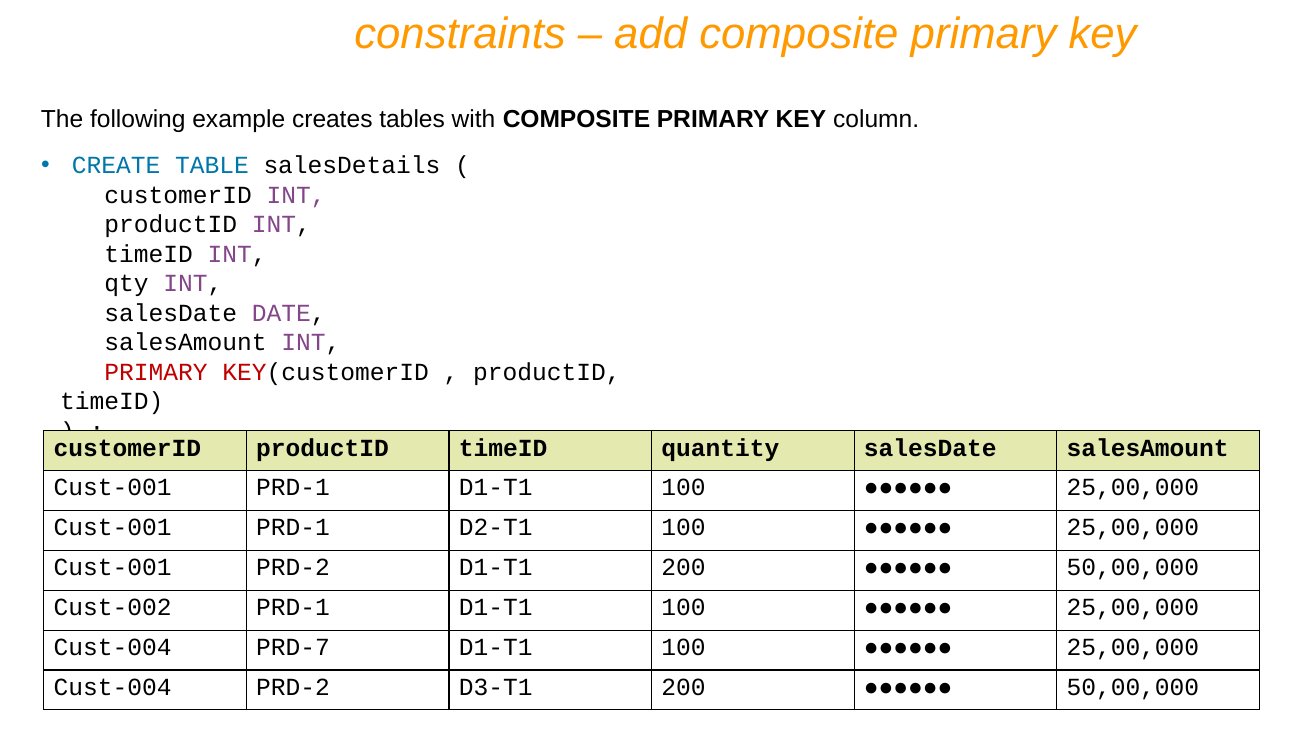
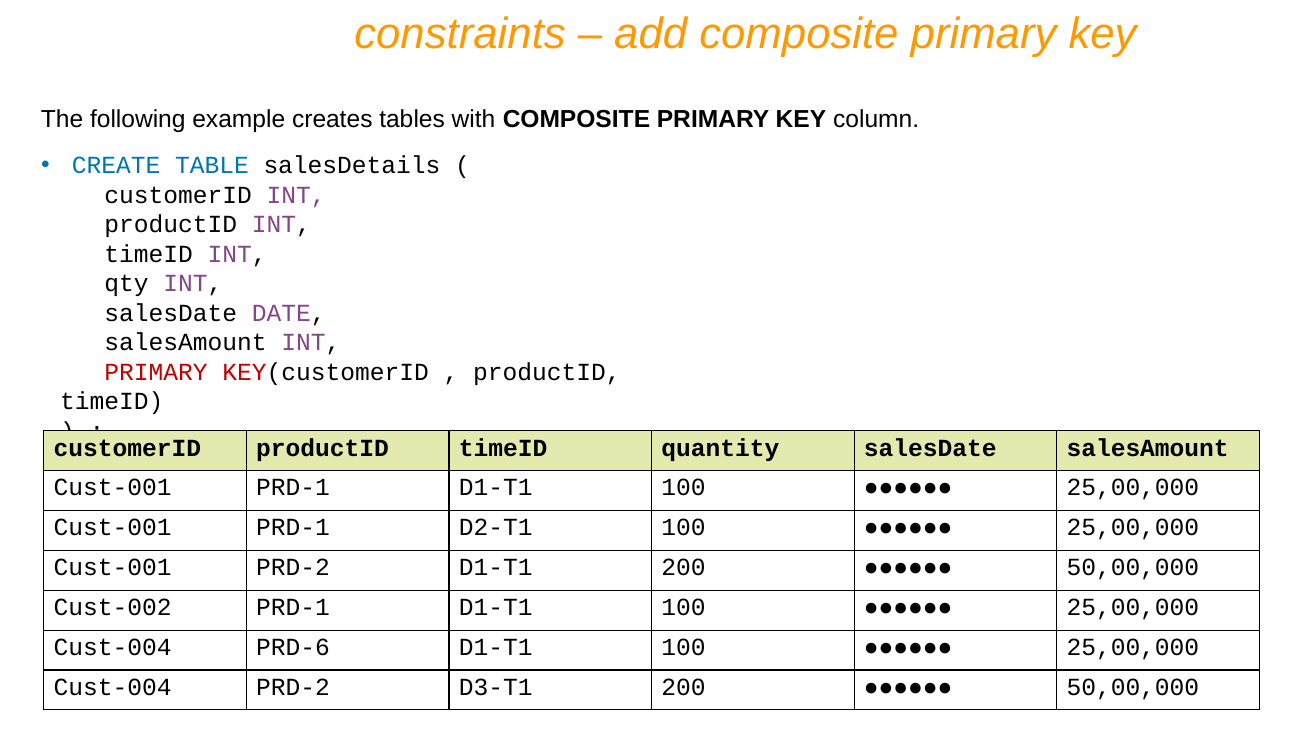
PRD-7: PRD-7 -> PRD-6
